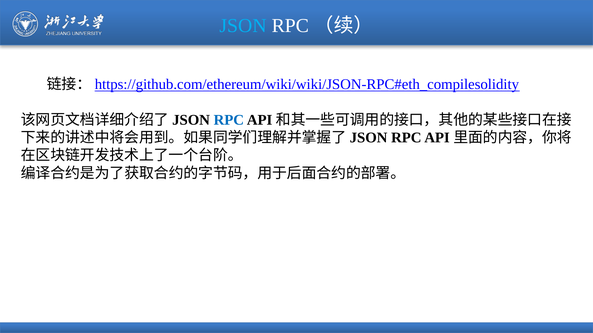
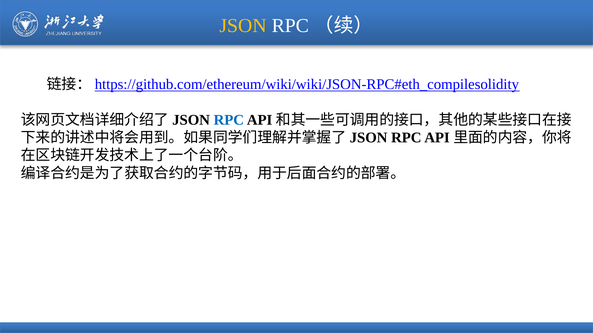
JSON colour: light blue -> yellow
